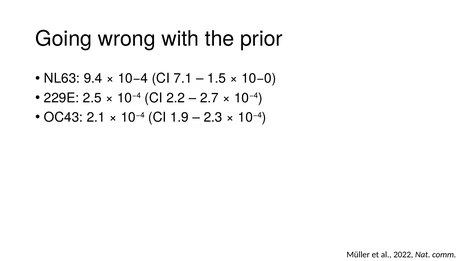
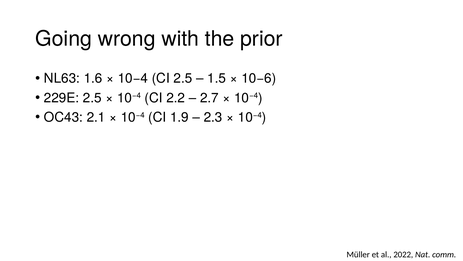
9.4: 9.4 -> 1.6
CI 7.1: 7.1 -> 2.5
10−0: 10−0 -> 10−6
